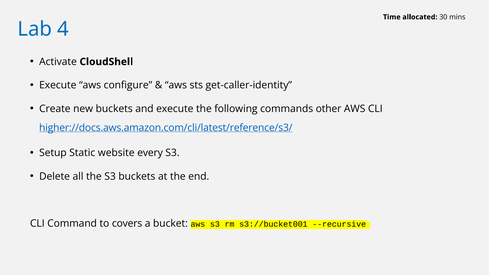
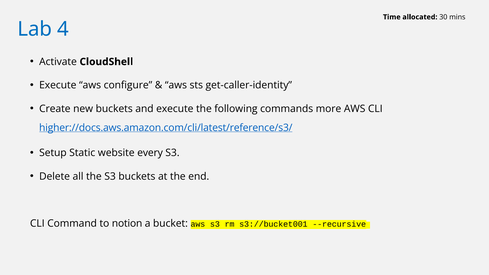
other: other -> more
covers: covers -> notion
